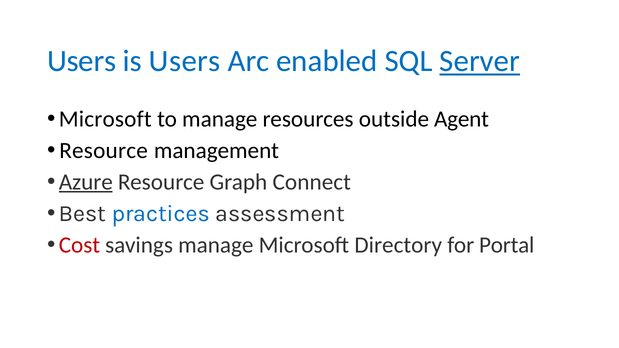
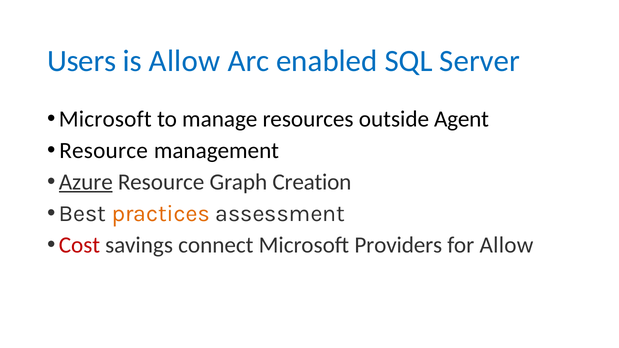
is Users: Users -> Allow
Server underline: present -> none
Connect: Connect -> Creation
practices colour: blue -> orange
savings manage: manage -> connect
Directory: Directory -> Providers
for Portal: Portal -> Allow
